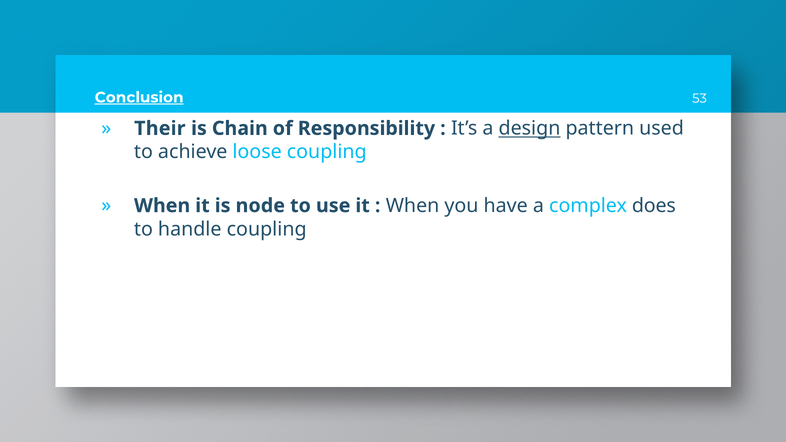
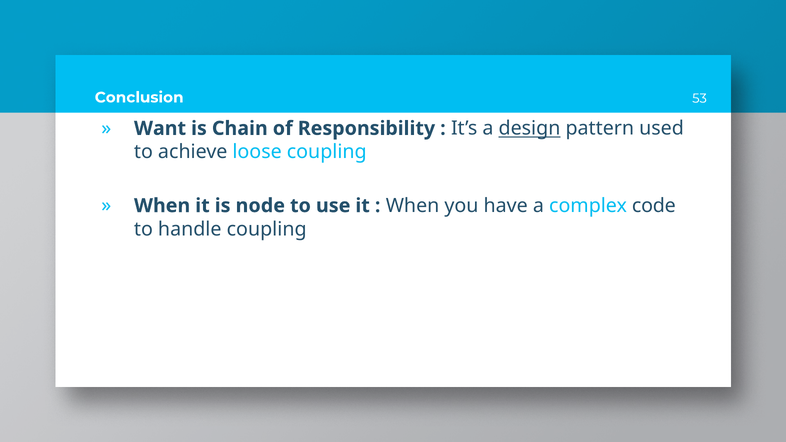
Conclusion underline: present -> none
Their: Their -> Want
does: does -> code
